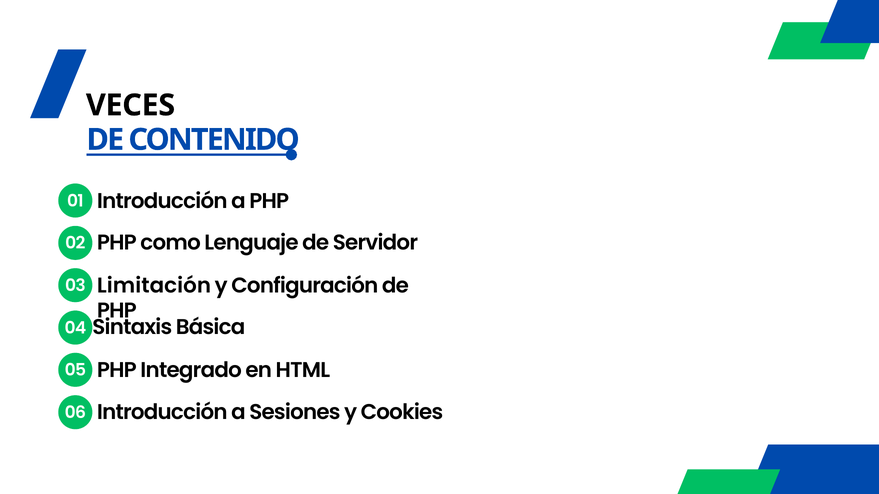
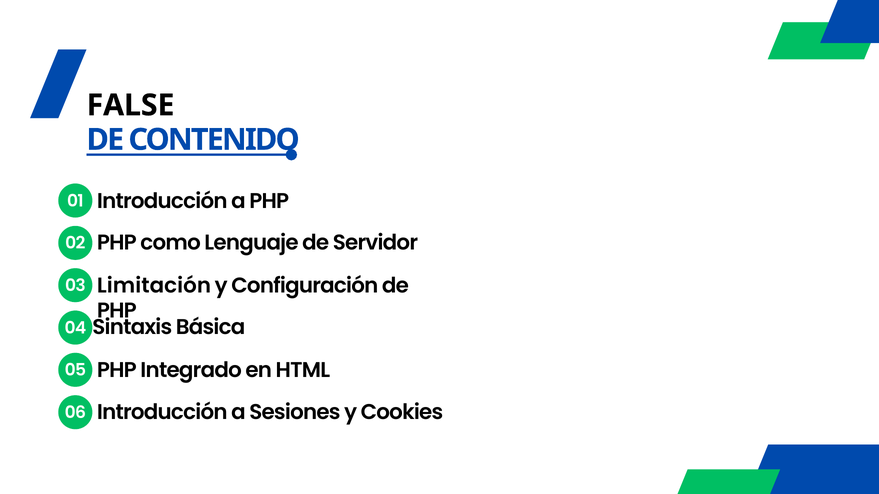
VECES: VECES -> FALSE
